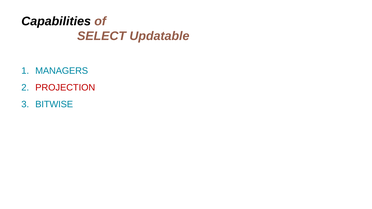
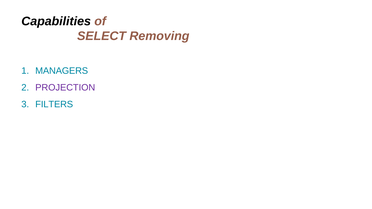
Updatable: Updatable -> Removing
PROJECTION colour: red -> purple
BITWISE: BITWISE -> FILTERS
